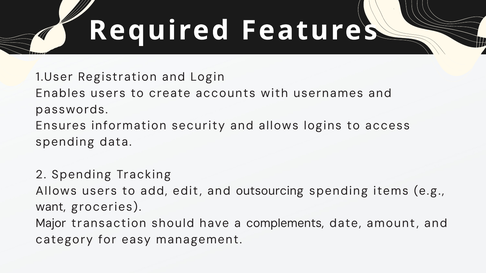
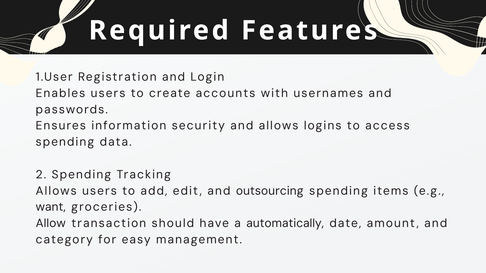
Major: Major -> Allow
complements: complements -> automatically
